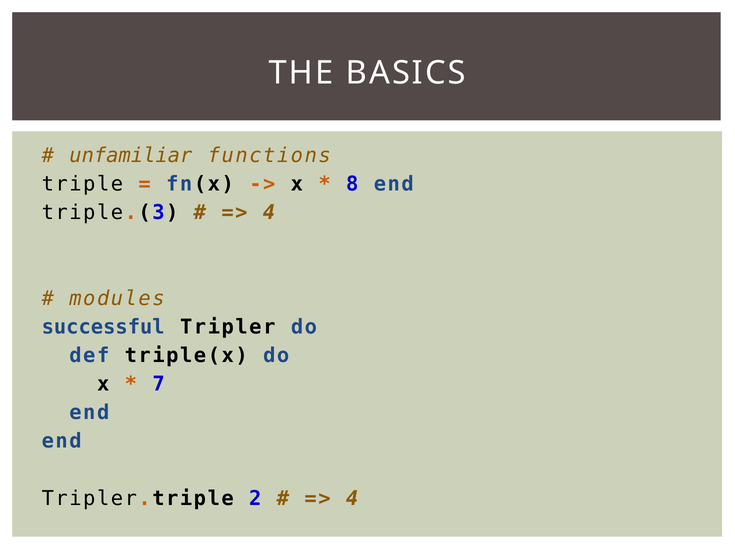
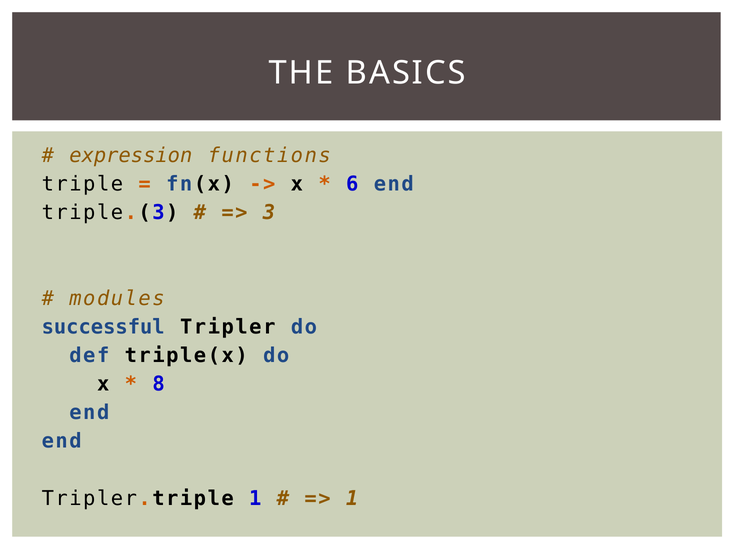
unfamiliar: unfamiliar -> expression
8: 8 -> 6
4 at (269, 213): 4 -> 3
7: 7 -> 8
Tripler.triple 2: 2 -> 1
4 at (352, 499): 4 -> 1
